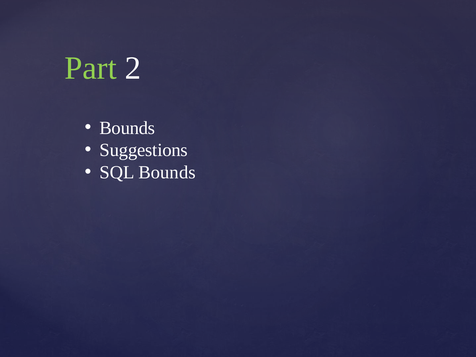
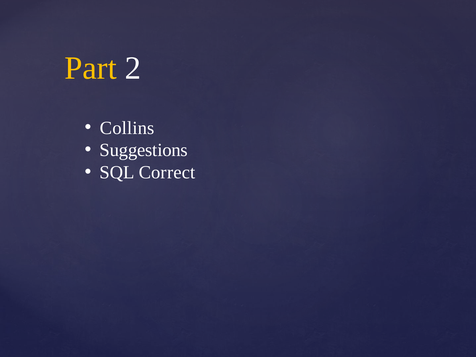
Part colour: light green -> yellow
Bounds at (127, 128): Bounds -> Collins
SQL Bounds: Bounds -> Correct
